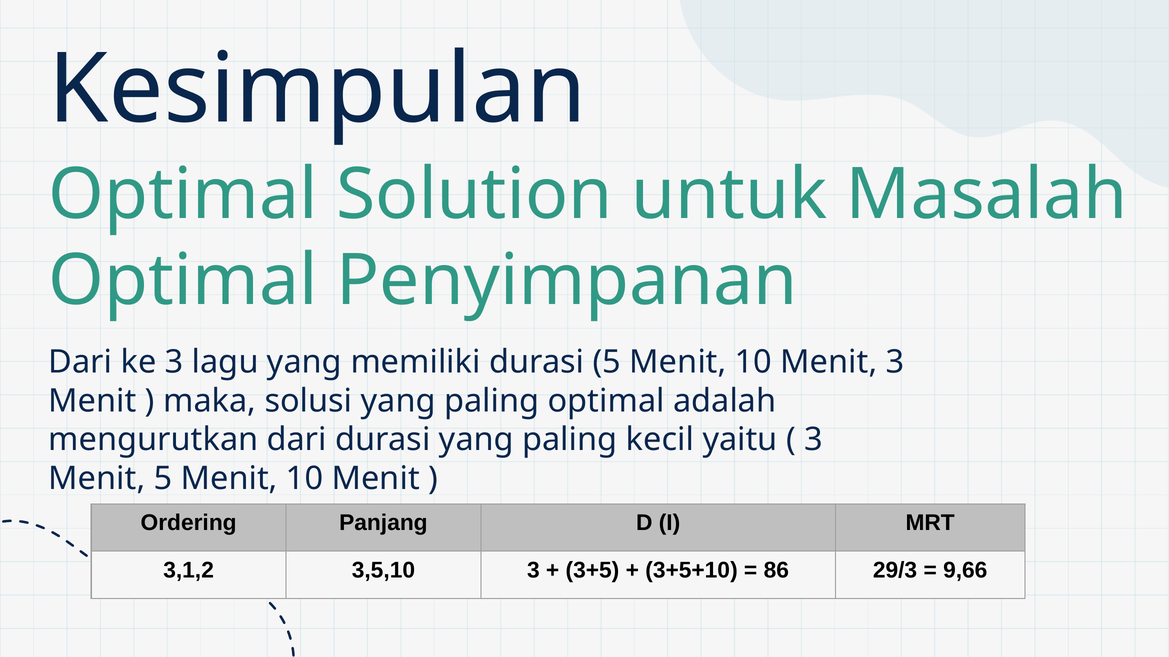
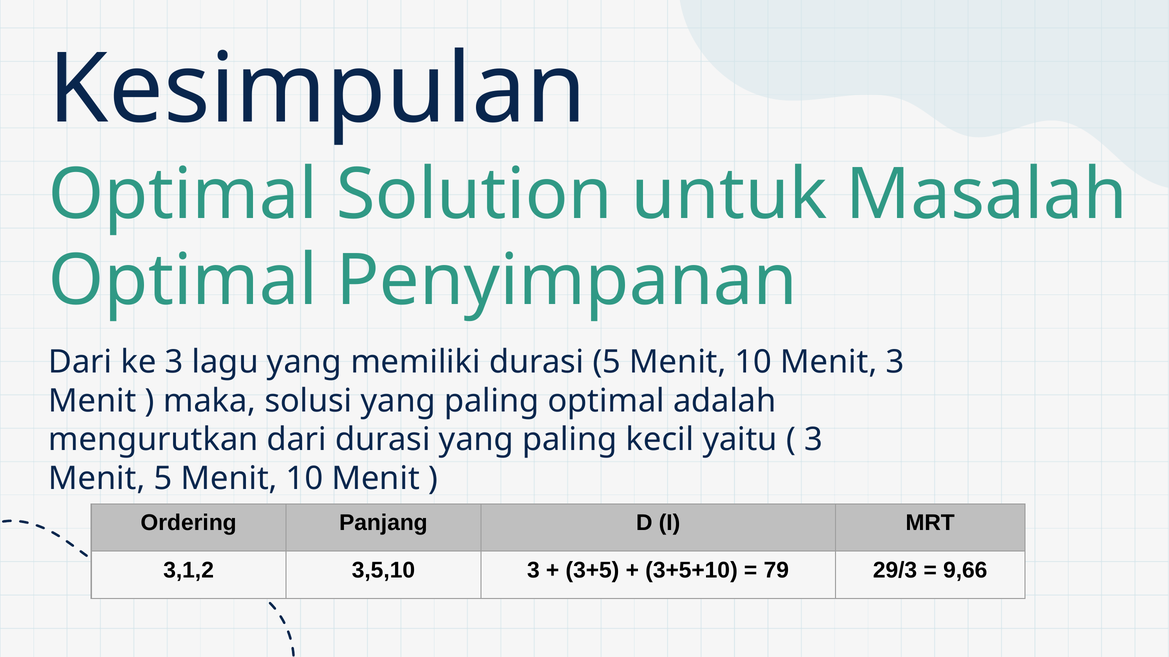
86: 86 -> 79
